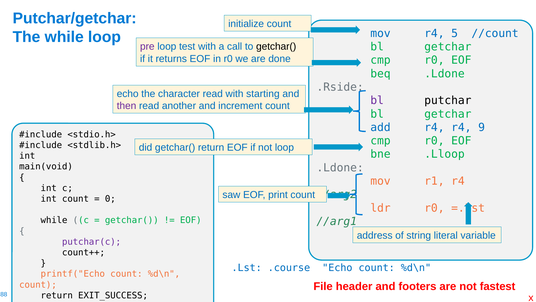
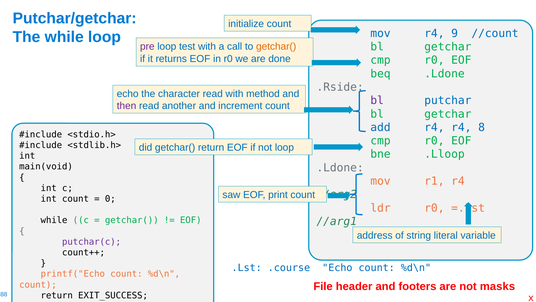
5: 5 -> 9
getchar( at (276, 47) colour: black -> orange
starting: starting -> method
putchar colour: black -> blue
9: 9 -> 8
fastest: fastest -> masks
